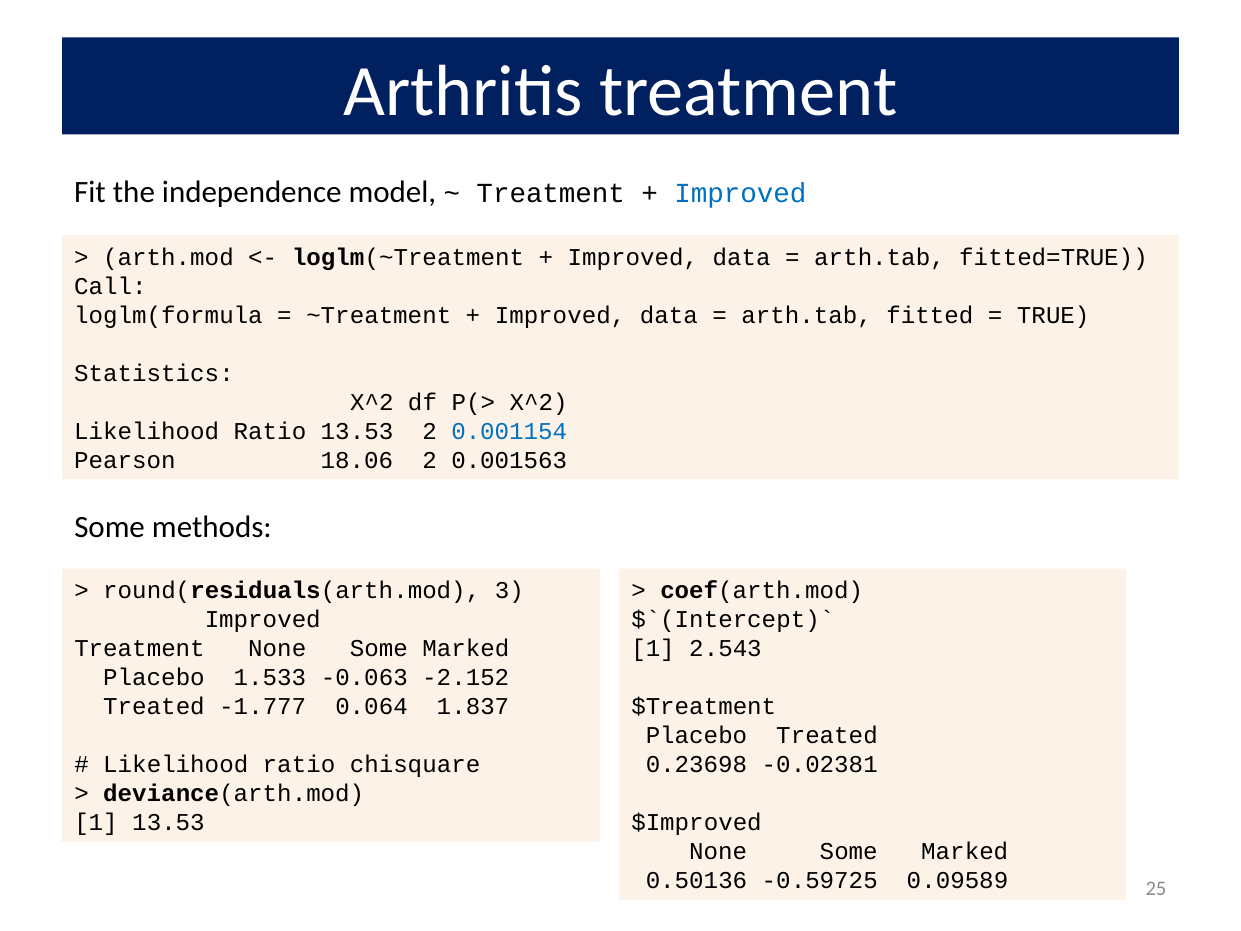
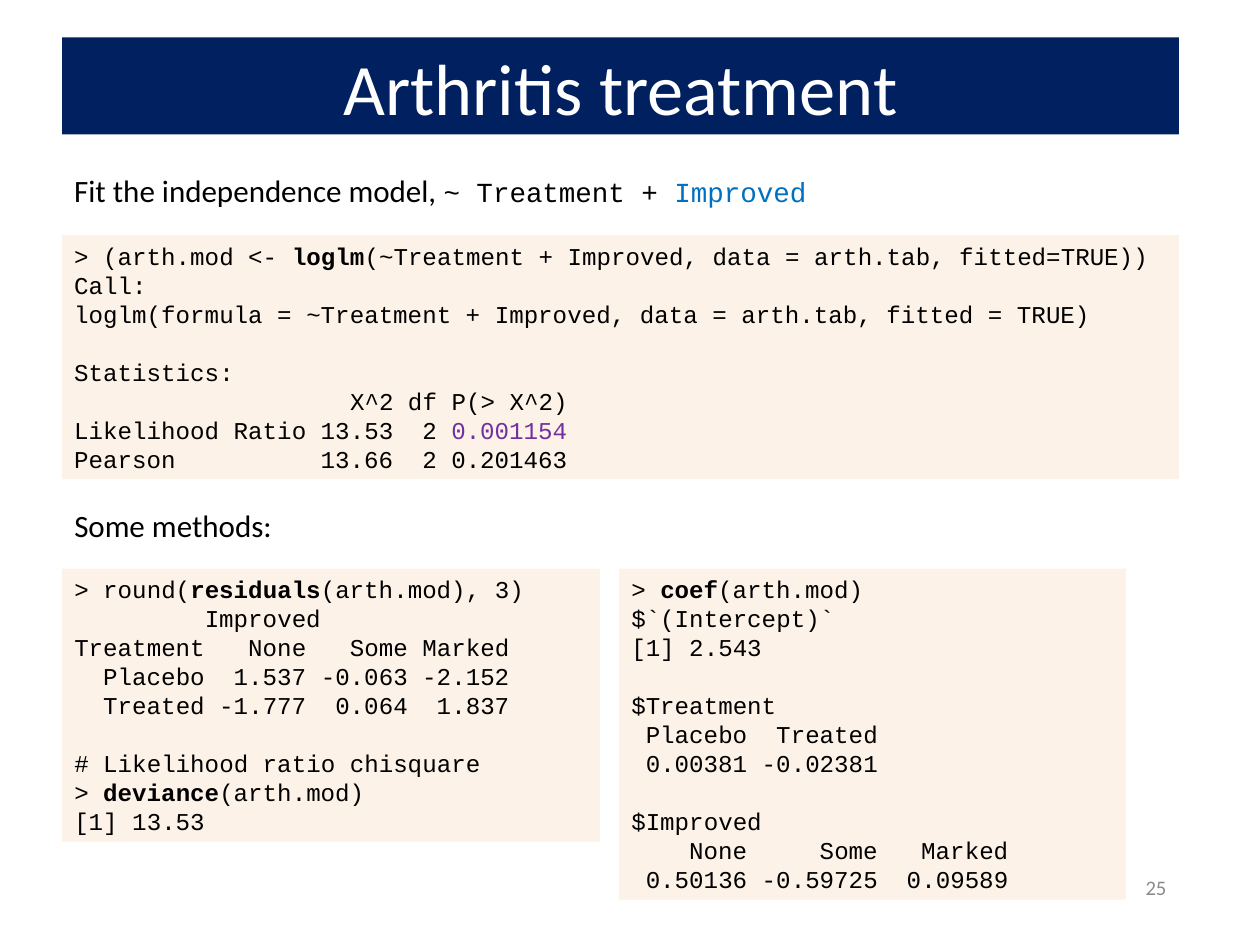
0.001154 colour: blue -> purple
18.06: 18.06 -> 13.66
0.001563: 0.001563 -> 0.201463
1.533: 1.533 -> 1.537
0.23698: 0.23698 -> 0.00381
